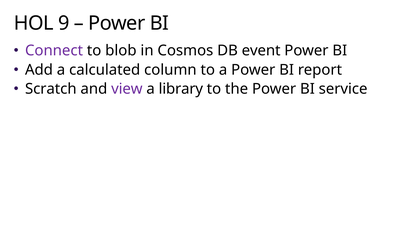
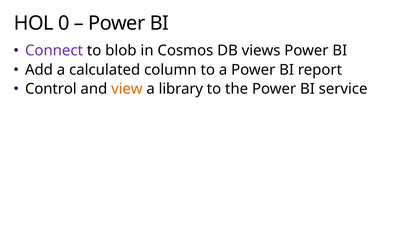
9: 9 -> 0
event: event -> views
Scratch: Scratch -> Control
view colour: purple -> orange
